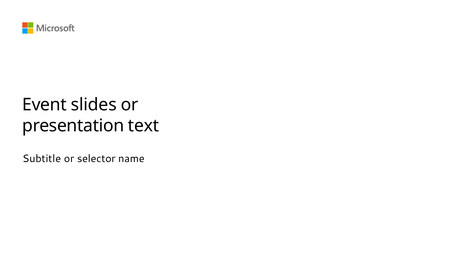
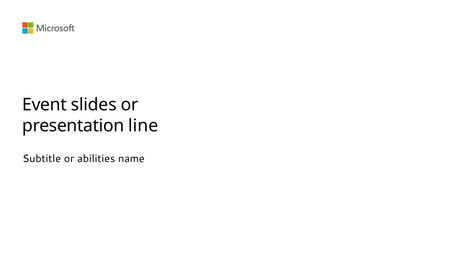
text: text -> line
selector: selector -> abilities
